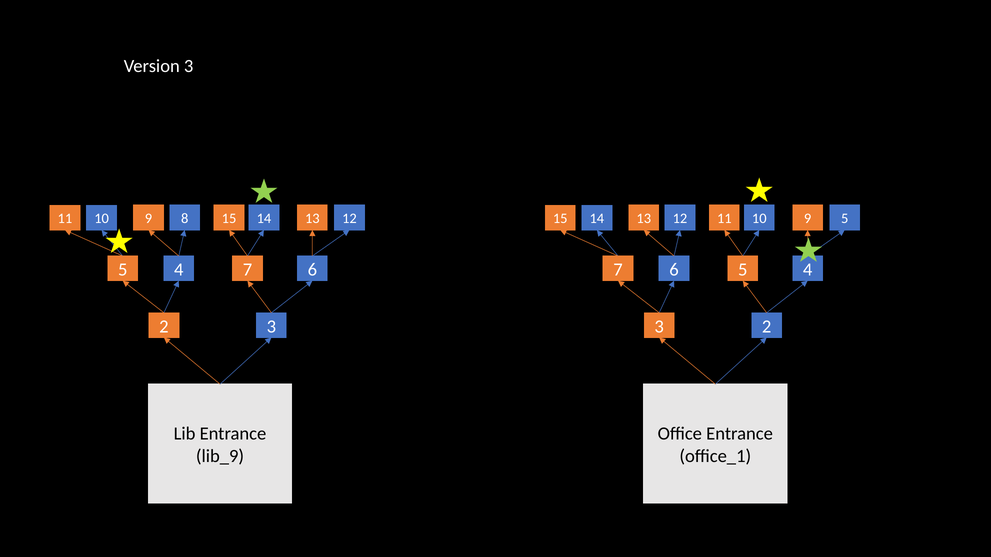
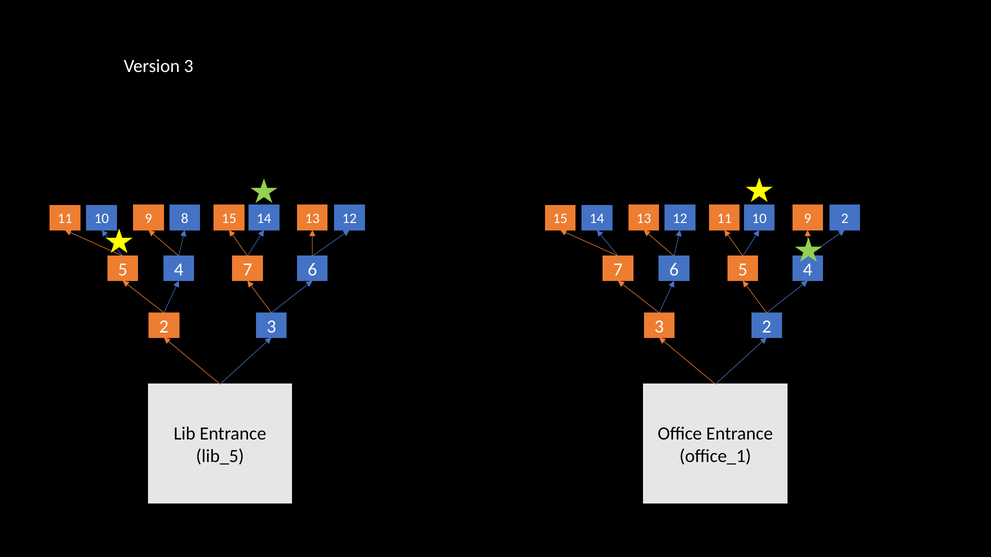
9 5: 5 -> 2
lib_9: lib_9 -> lib_5
